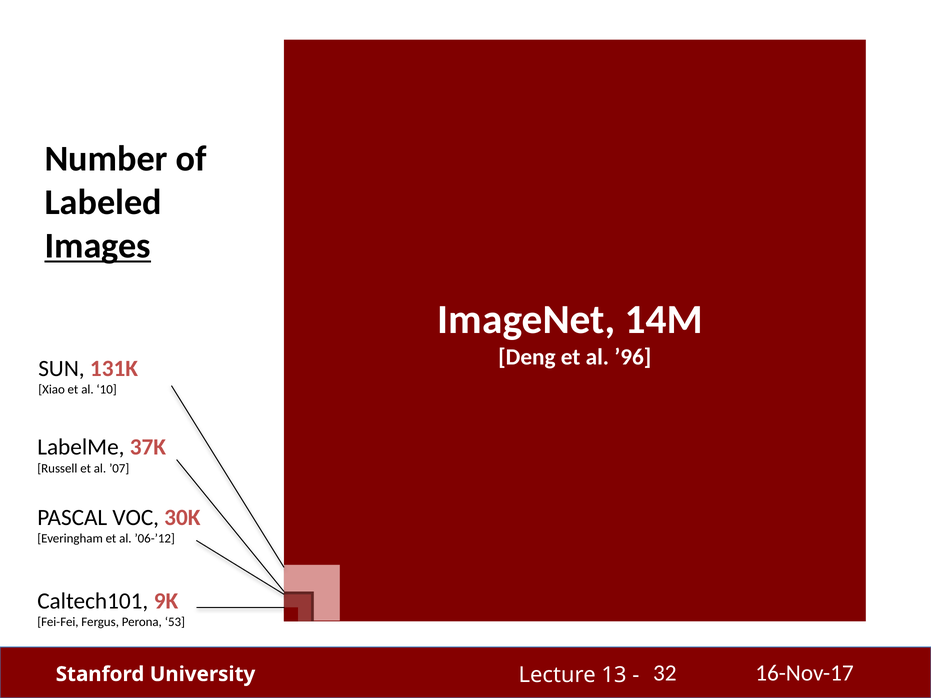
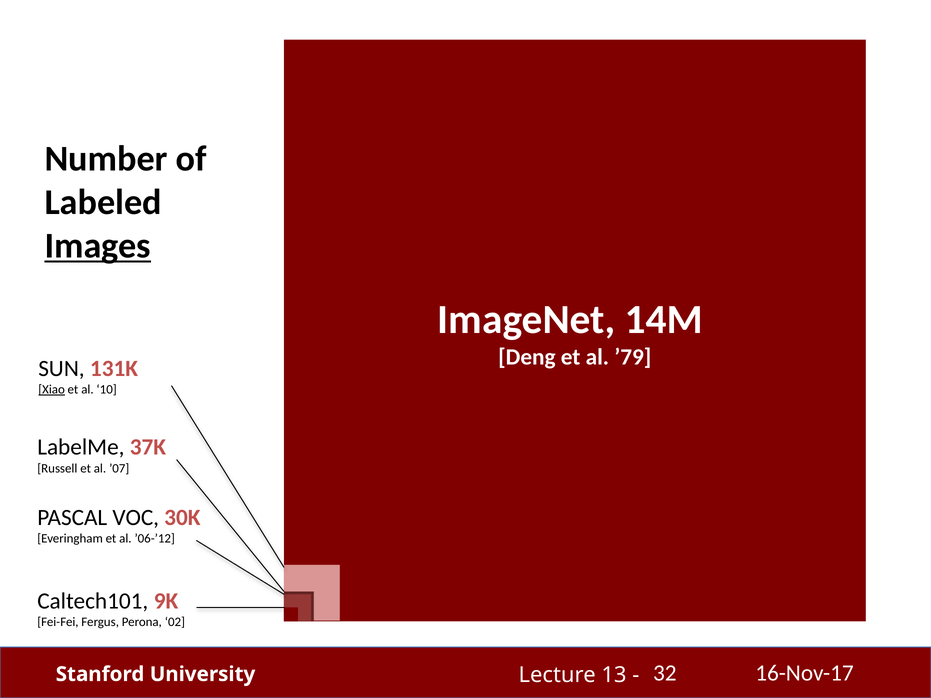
’96: ’96 -> ’79
Xiao underline: none -> present
53: 53 -> 02
